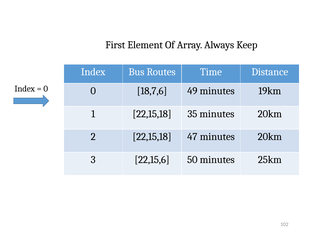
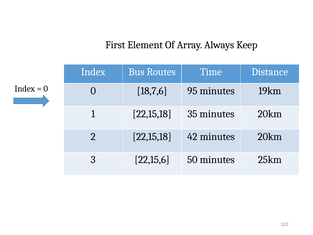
49: 49 -> 95
47: 47 -> 42
